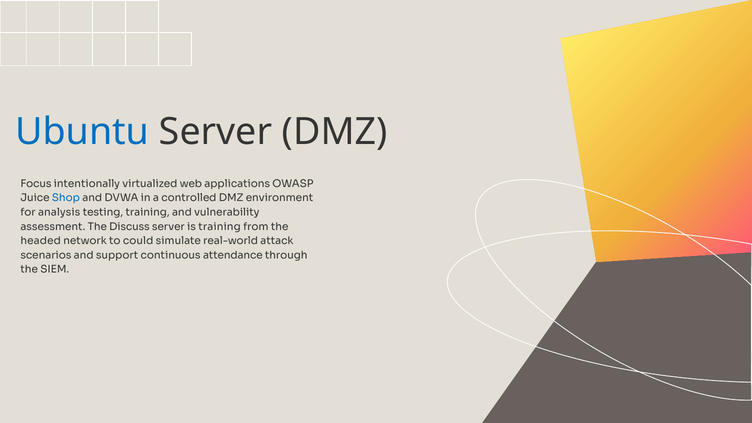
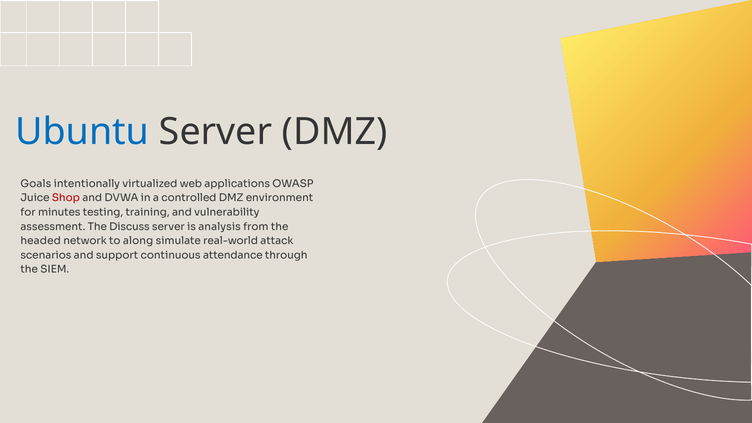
Focus: Focus -> Goals
Shop colour: blue -> red
analysis: analysis -> minutes
is training: training -> analysis
could: could -> along
